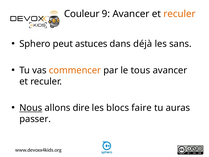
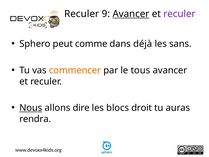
Couleur at (82, 14): Couleur -> Reculer
Avancer at (131, 14) underline: none -> present
reculer at (180, 14) colour: orange -> purple
astuces: astuces -> comme
faire: faire -> droit
passer: passer -> rendra
